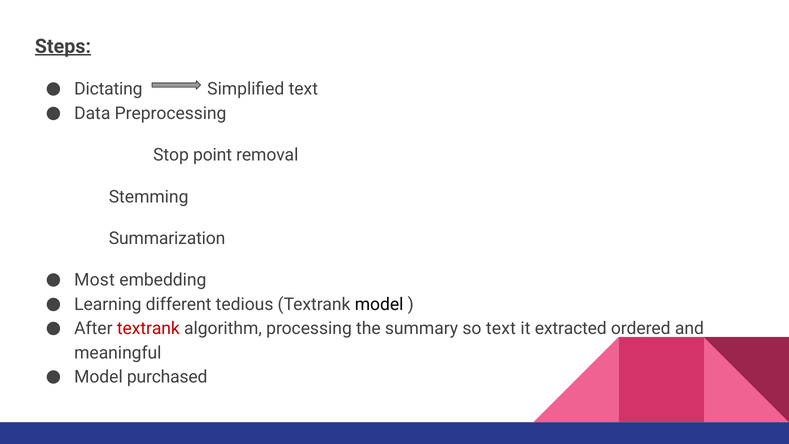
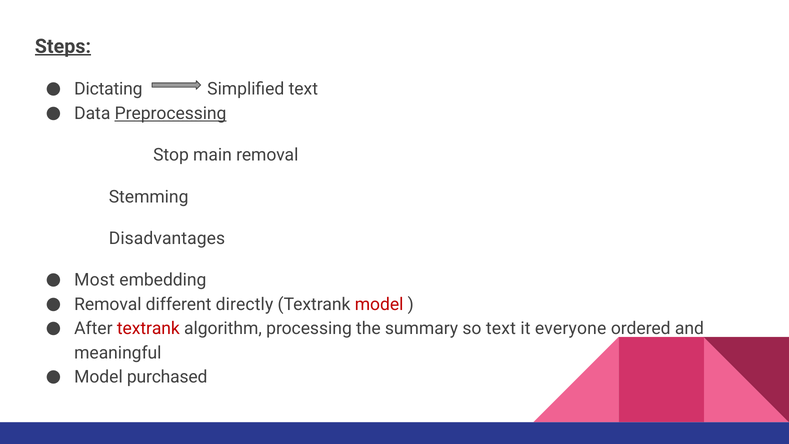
Preprocessing underline: none -> present
point: point -> main
Summarization: Summarization -> Disadvantages
Learning at (108, 304): Learning -> Removal
tedious: tedious -> directly
model at (379, 304) colour: black -> red
extracted: extracted -> everyone
